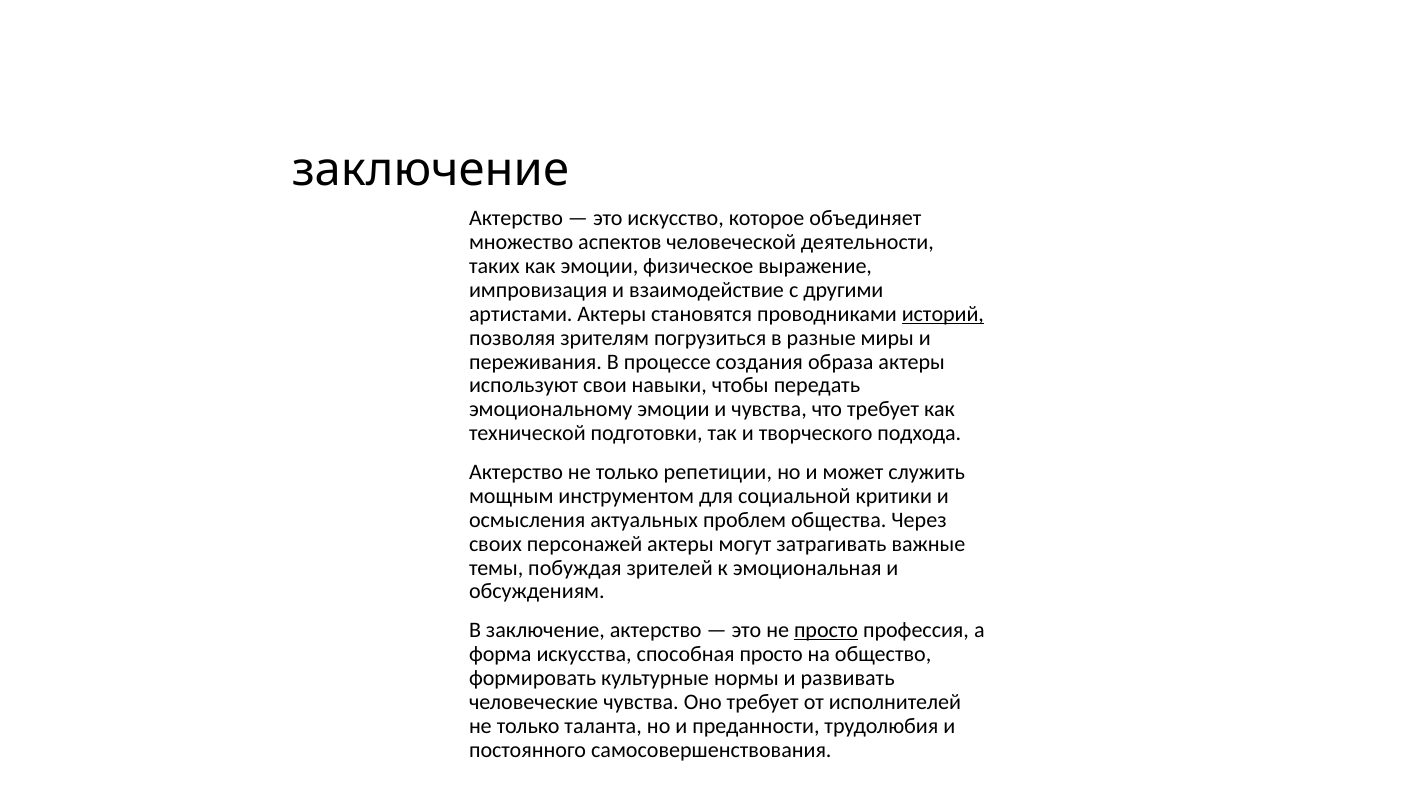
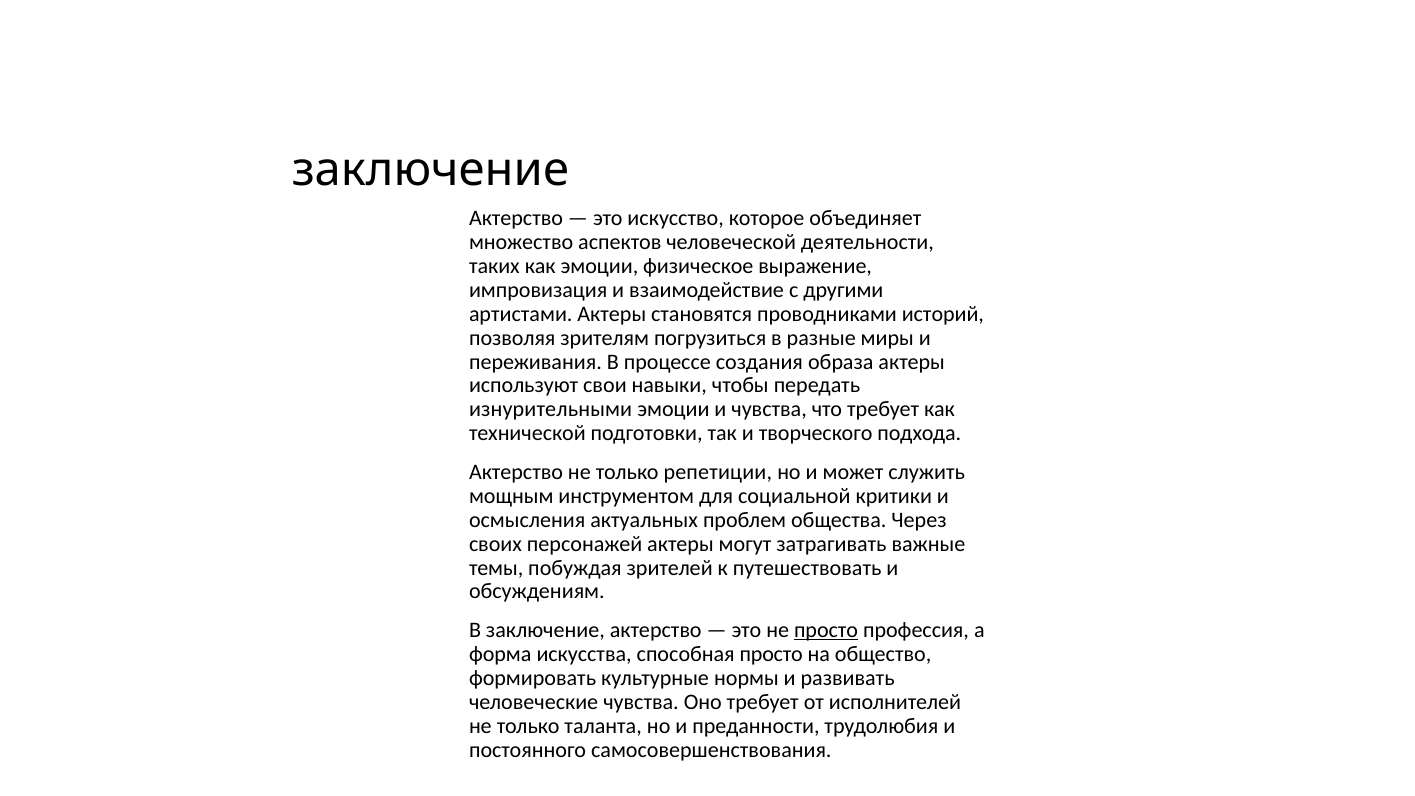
историй underline: present -> none
эмоциональному: эмоциональному -> изнурительными
эмоциональная: эмоциональная -> путешествовать
